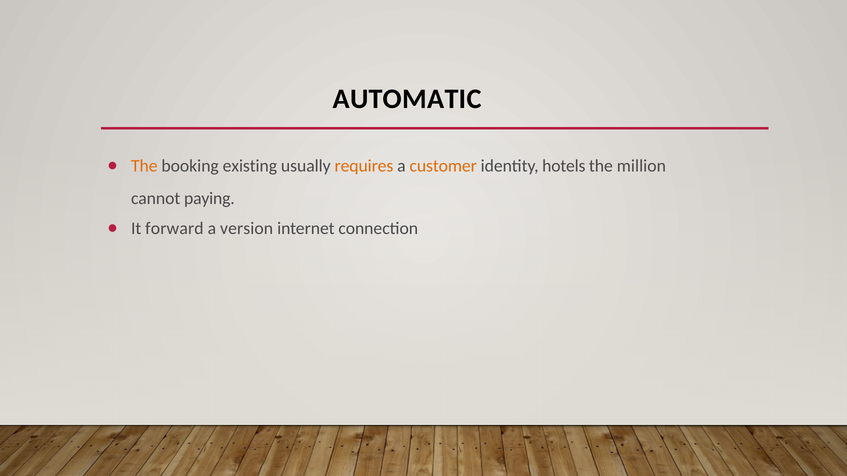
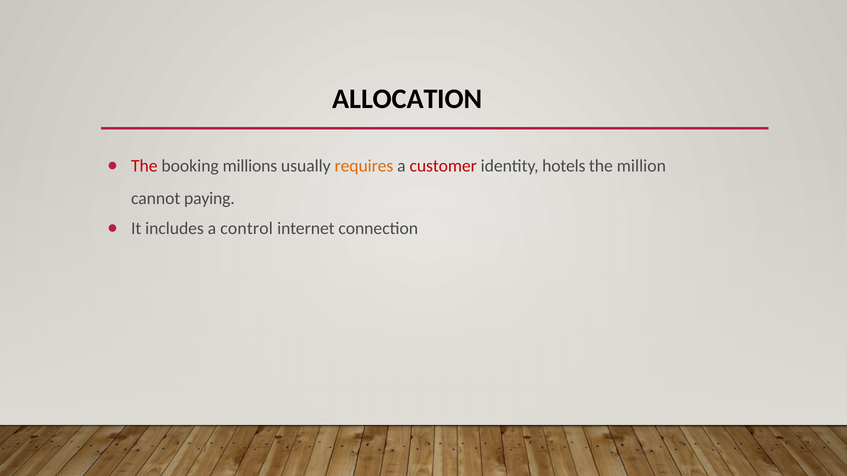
AUTOMATIC: AUTOMATIC -> ALLOCATION
The at (144, 166) colour: orange -> red
existing: existing -> millions
customer colour: orange -> red
forward: forward -> includes
version: version -> control
